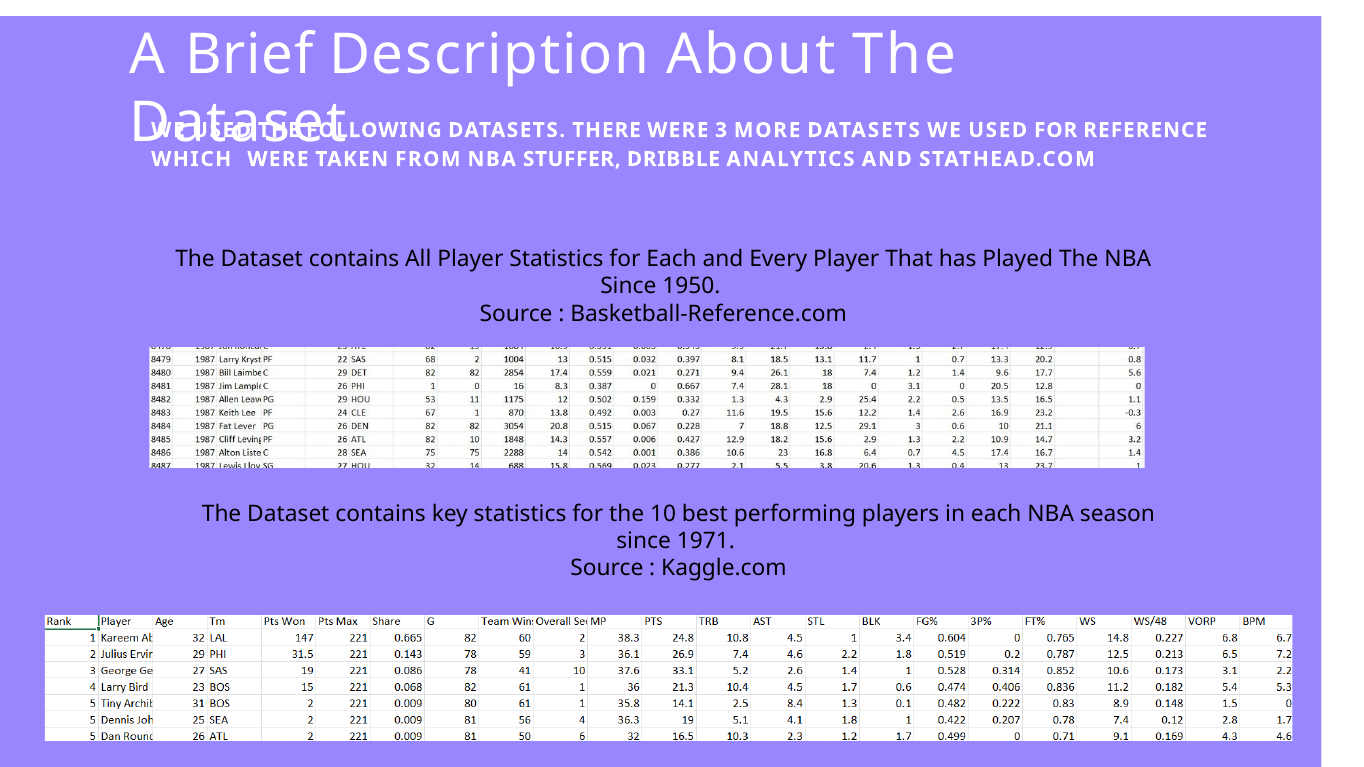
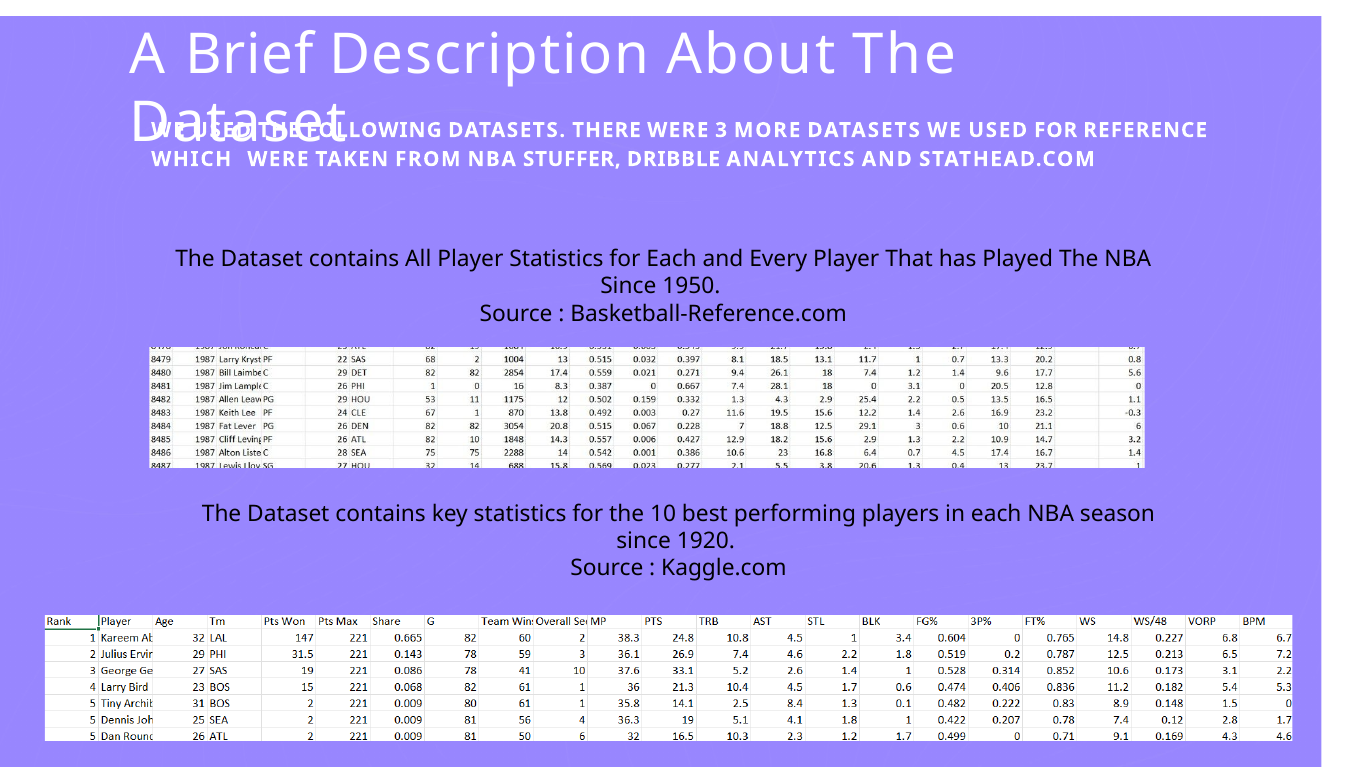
1971: 1971 -> 1920
